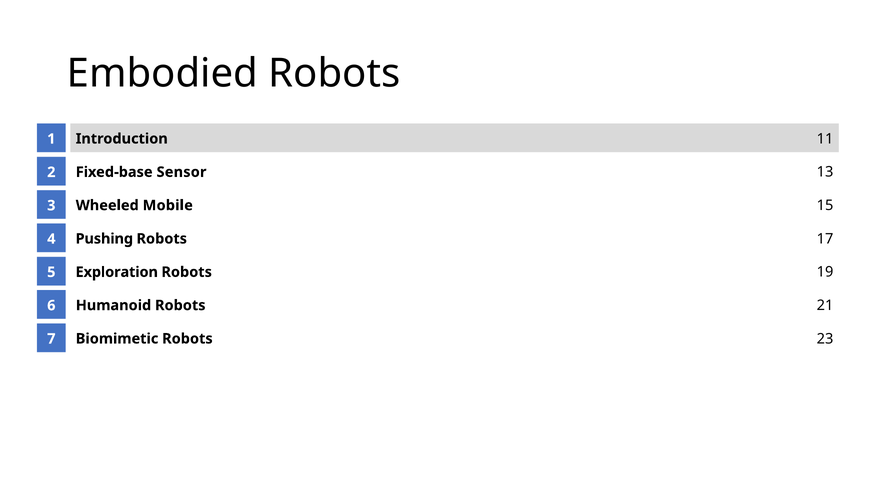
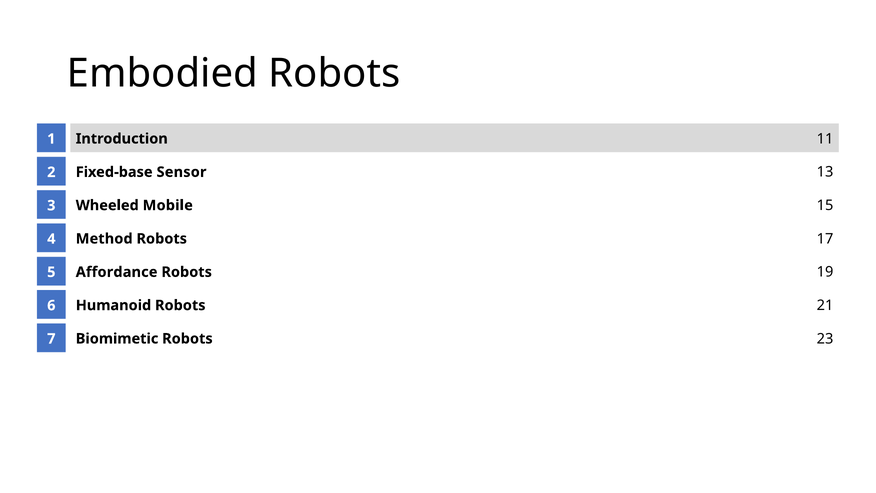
Pushing: Pushing -> Method
Exploration: Exploration -> Affordance
